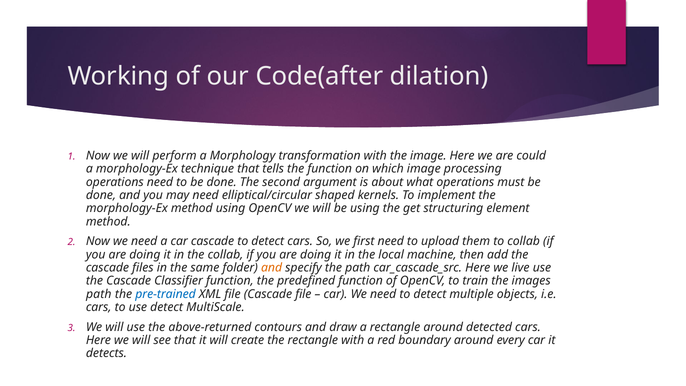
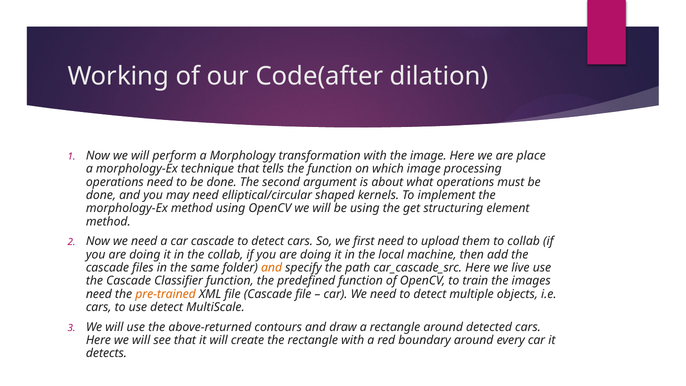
could: could -> place
path at (99, 294): path -> need
pre-trained colour: blue -> orange
